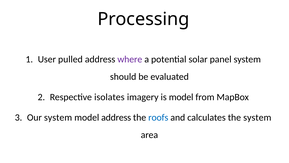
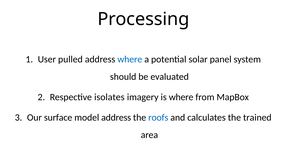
where at (130, 59) colour: purple -> blue
is model: model -> where
Our system: system -> surface
the system: system -> trained
